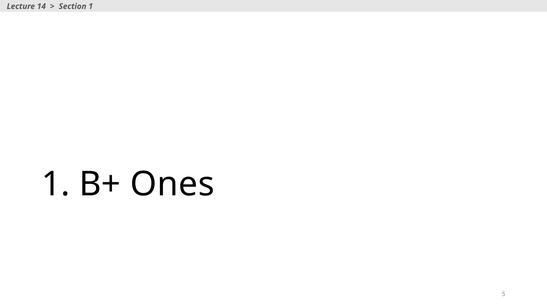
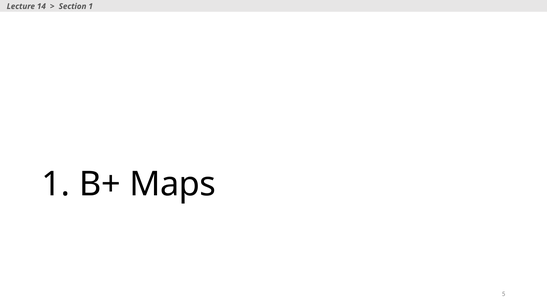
Ones: Ones -> Maps
